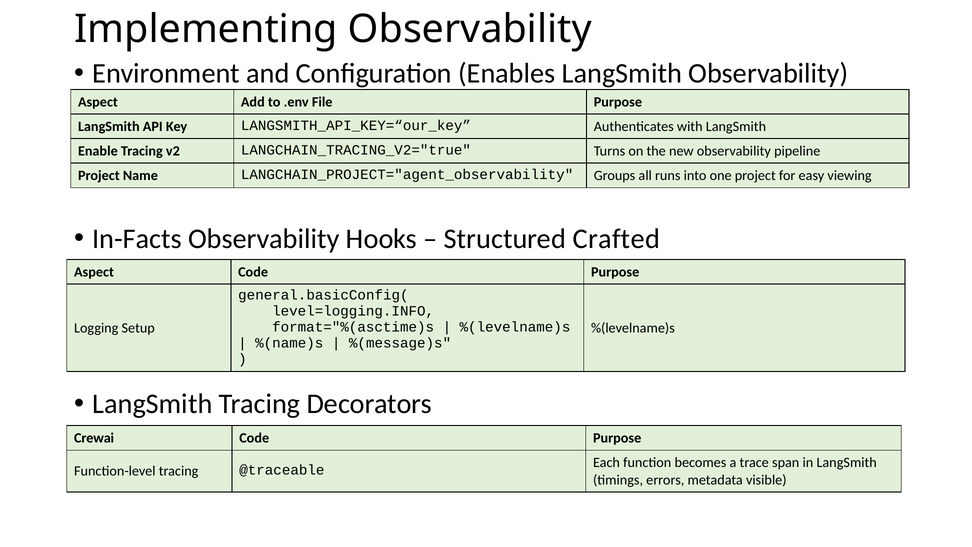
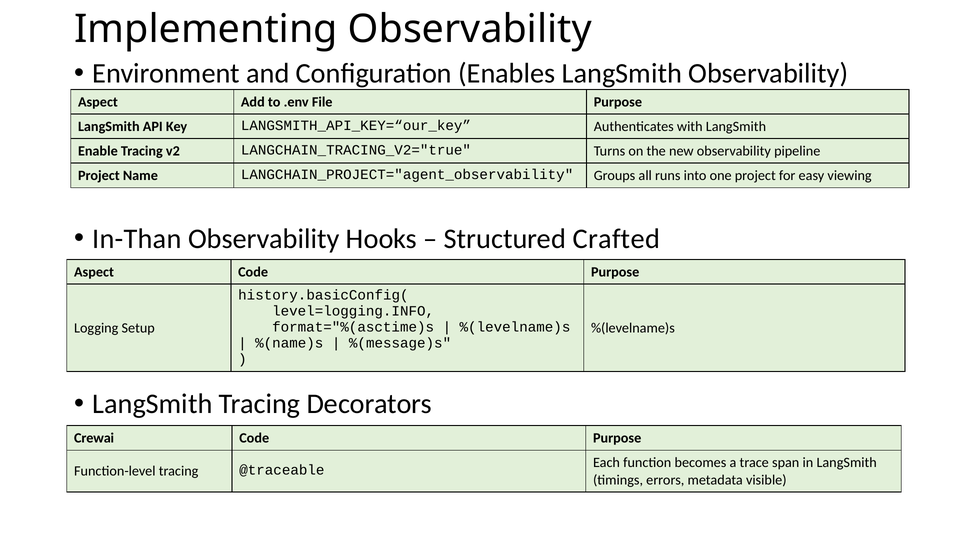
In-Facts: In-Facts -> In-Than
general.basicConfig(: general.basicConfig( -> history.basicConfig(
